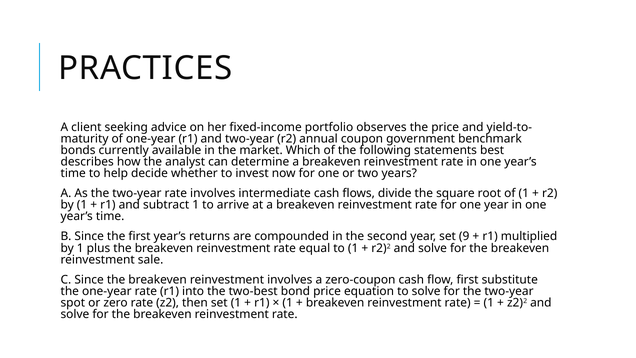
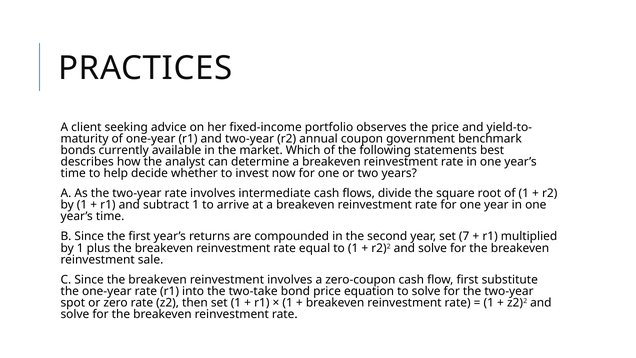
9: 9 -> 7
two-best: two-best -> two-take
